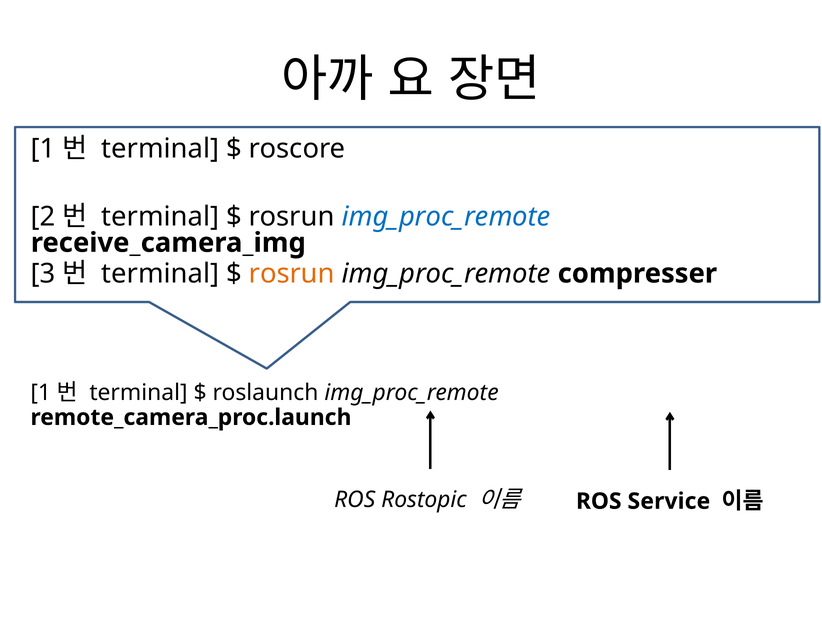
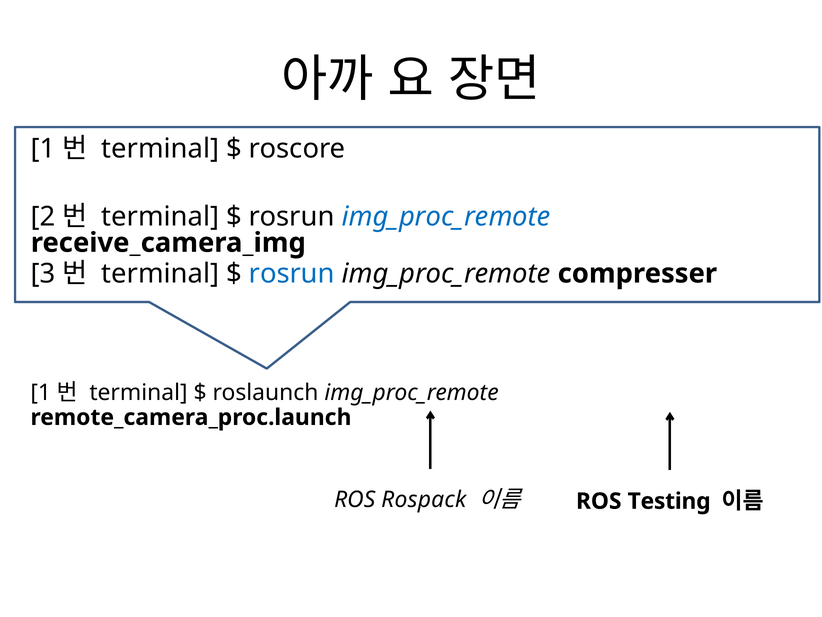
rosrun at (292, 273) colour: orange -> blue
Rostopic: Rostopic -> Rospack
Service: Service -> Testing
